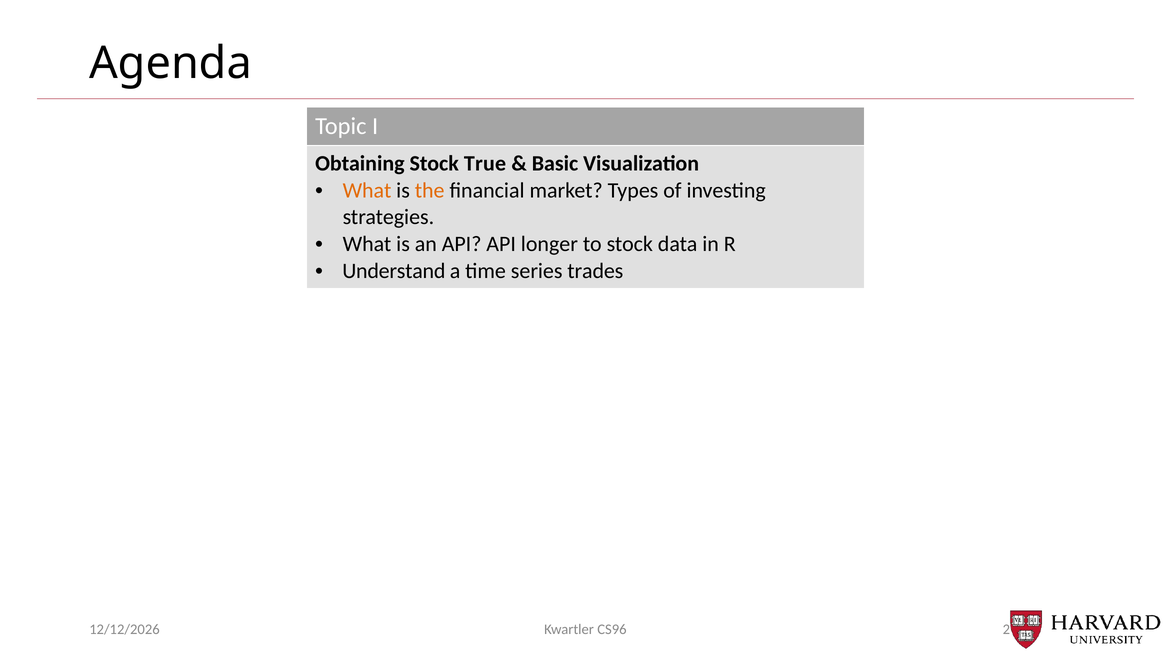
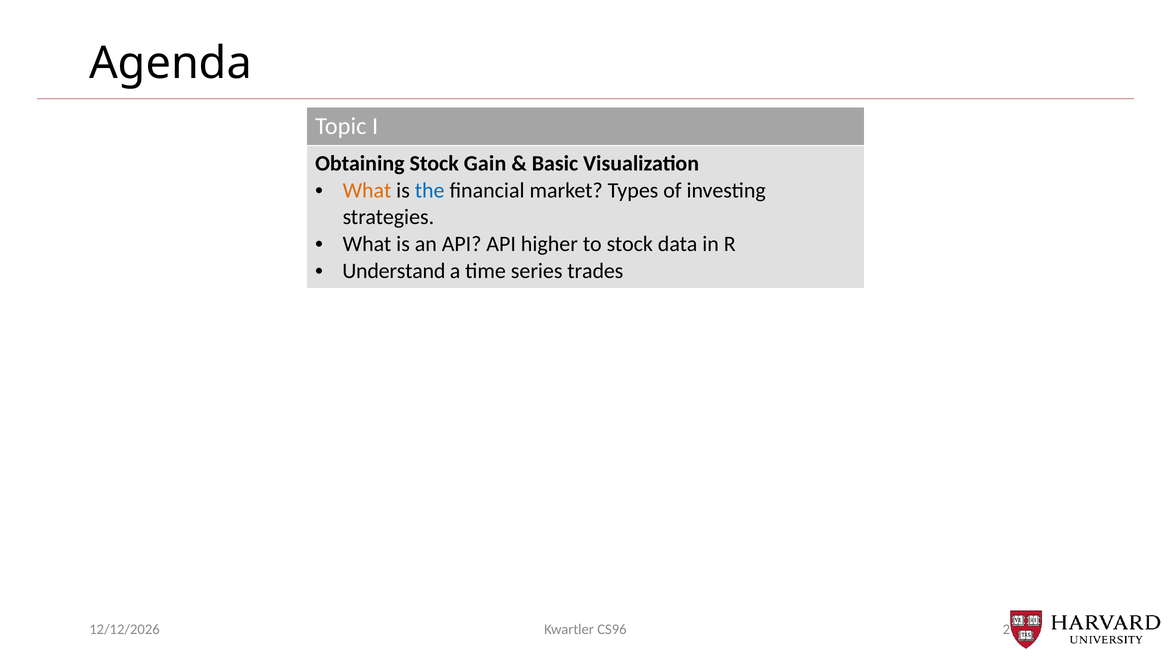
True: True -> Gain
the colour: orange -> blue
longer: longer -> higher
